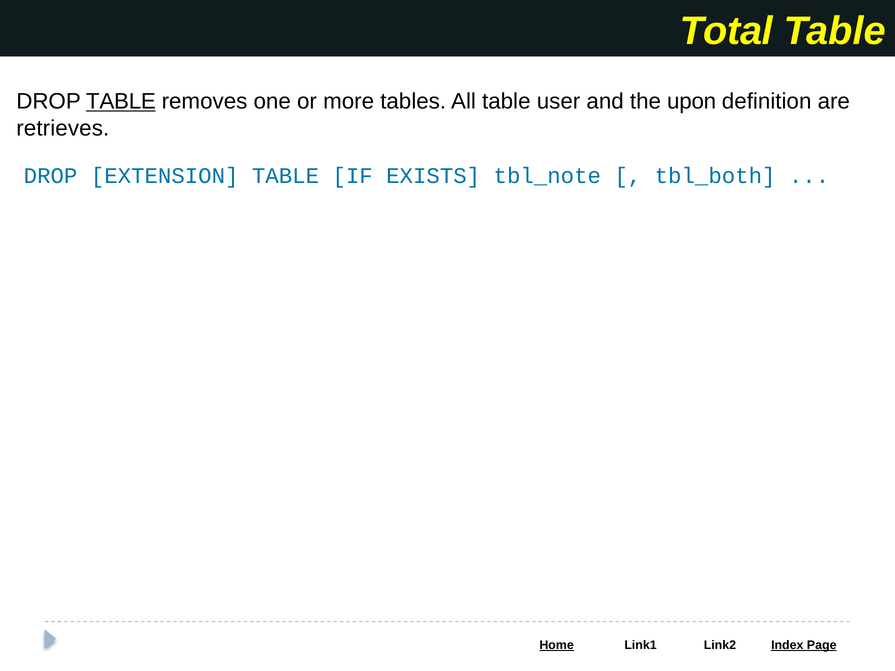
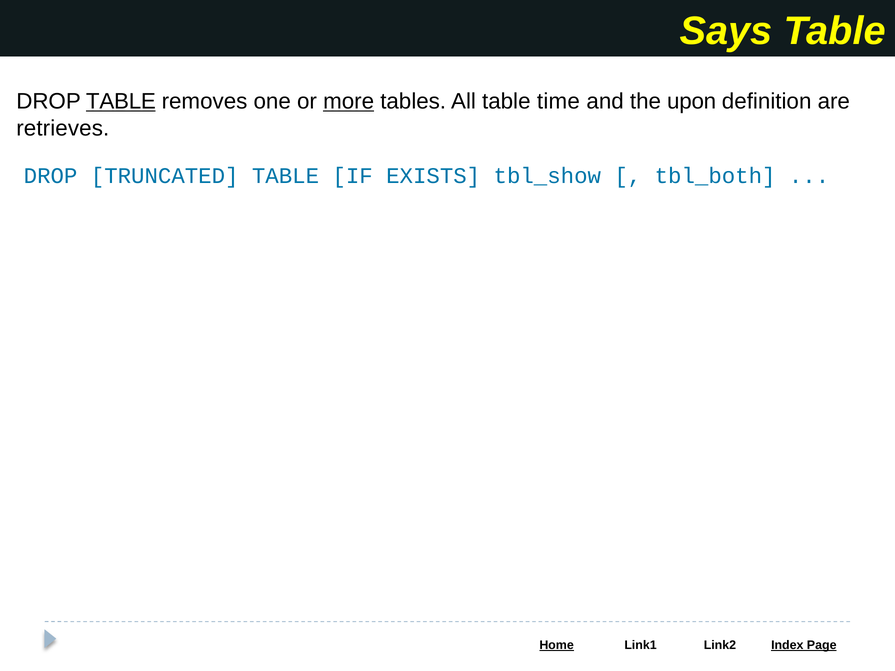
Total: Total -> Says
more underline: none -> present
user: user -> time
EXTENSION: EXTENSION -> TRUNCATED
tbl_note: tbl_note -> tbl_show
